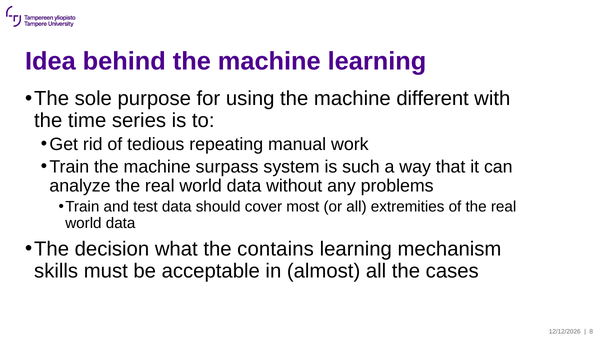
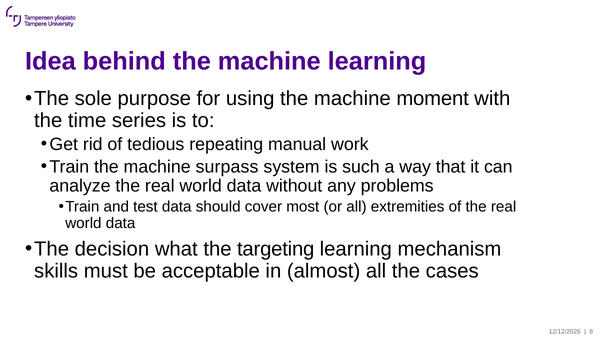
different: different -> moment
contains: contains -> targeting
